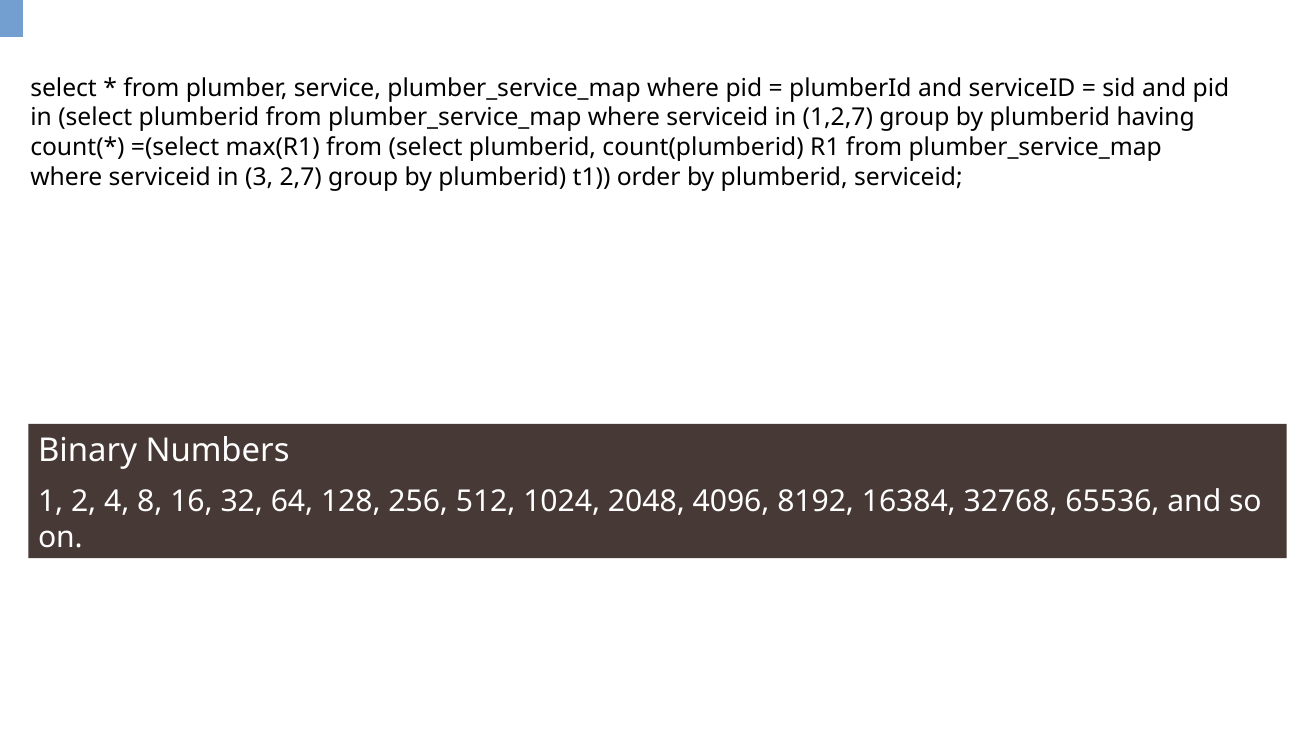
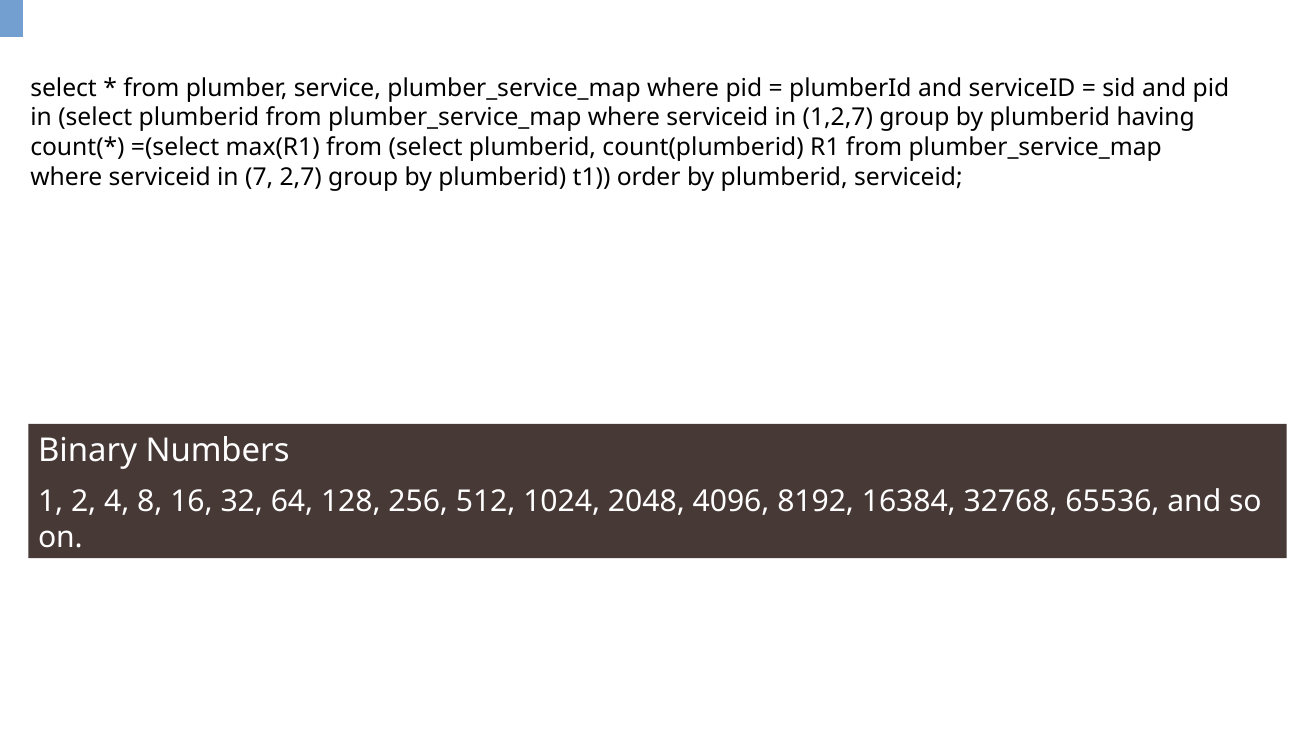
3: 3 -> 7
